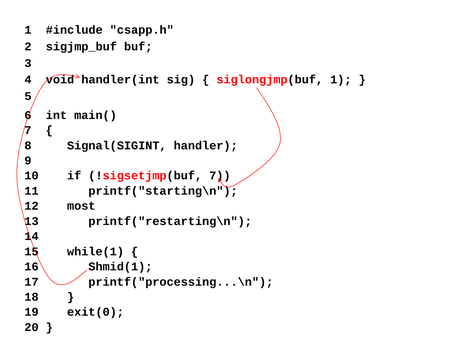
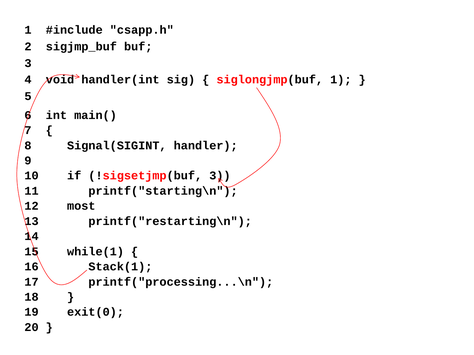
!sigsetjmp(buf 7: 7 -> 3
Shmid(1: Shmid(1 -> Stack(1
